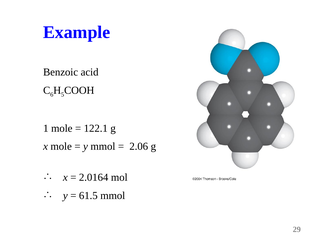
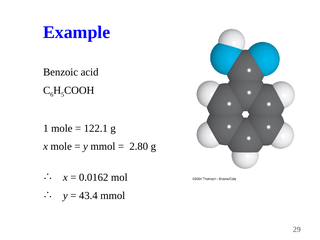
2.06: 2.06 -> 2.80
2.0164: 2.0164 -> 0.0162
61.5: 61.5 -> 43.4
